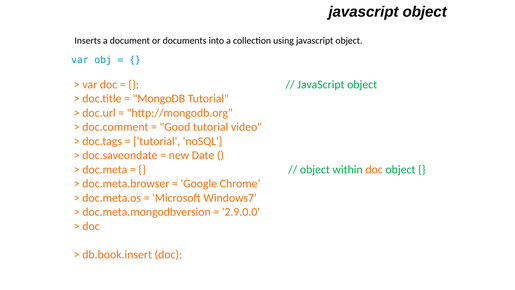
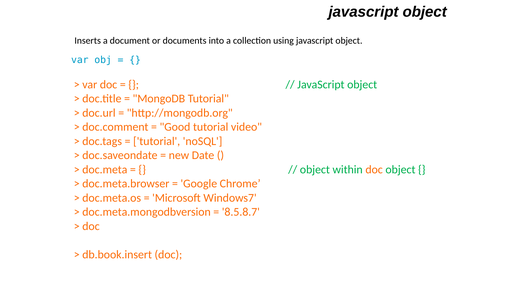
2.9.0.0: 2.9.0.0 -> 8.5.8.7
